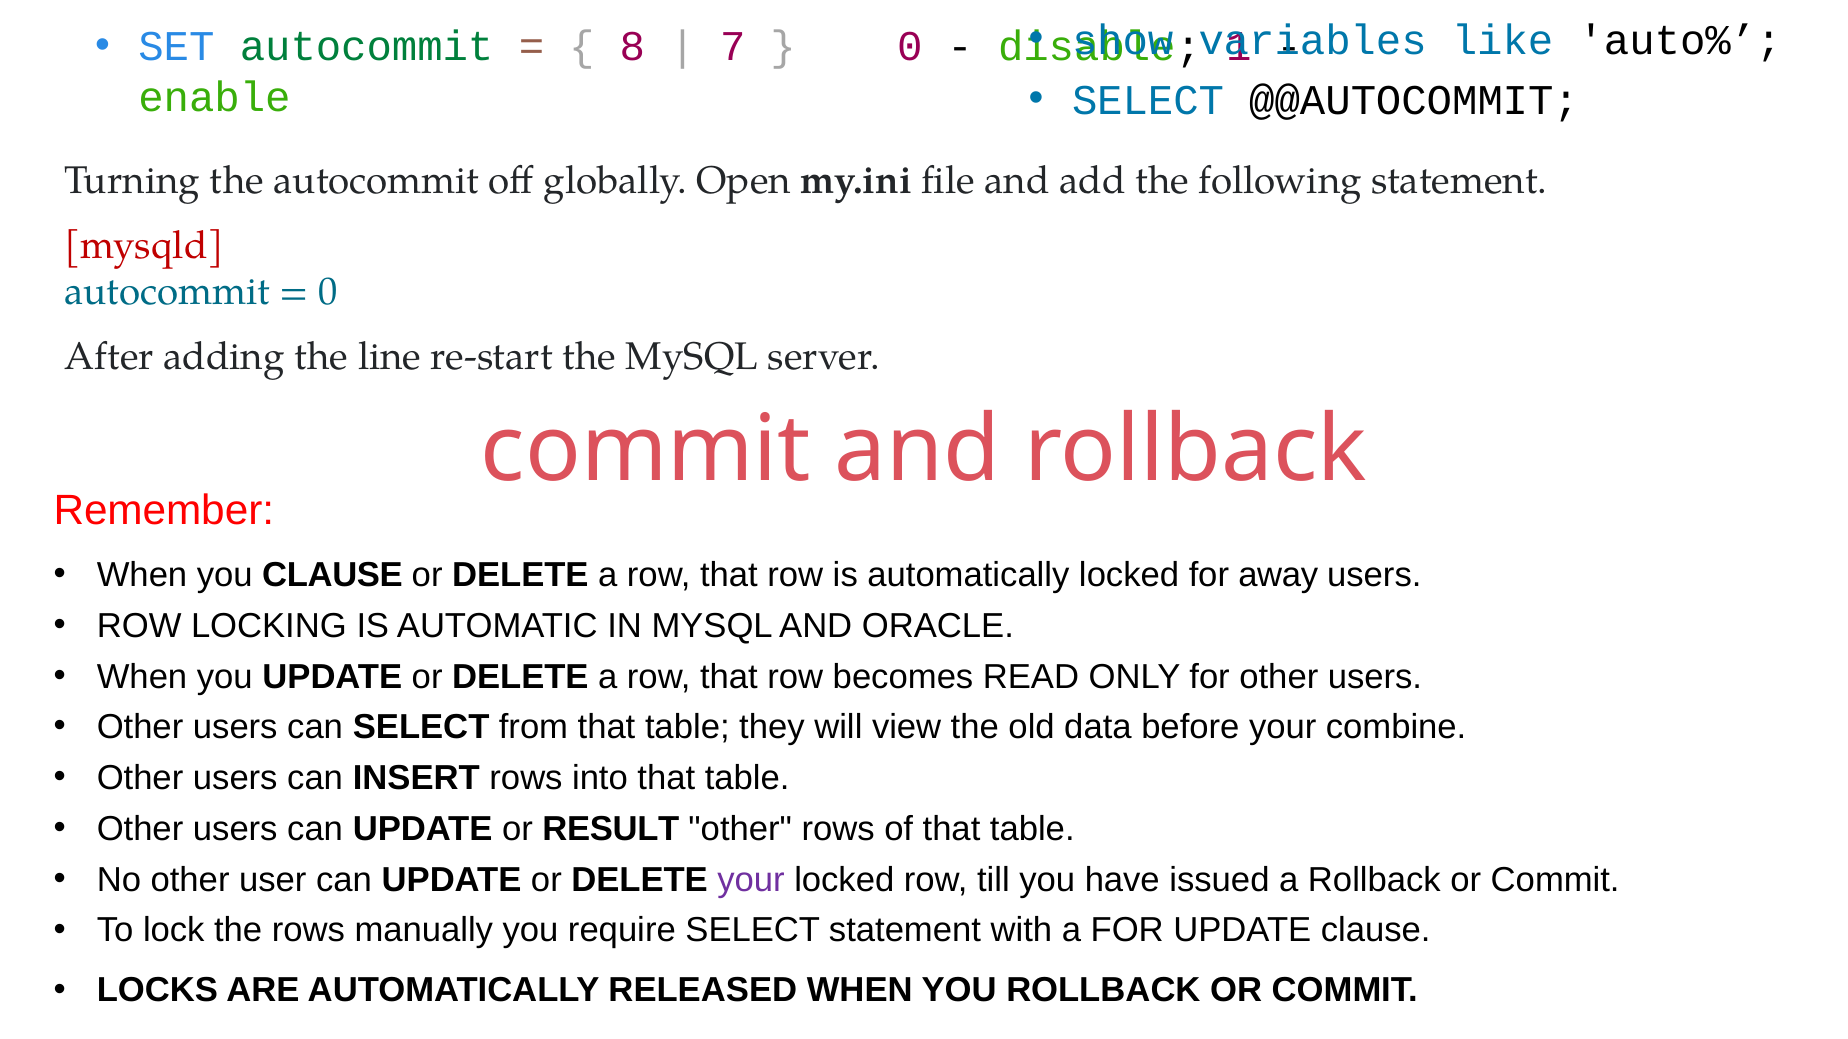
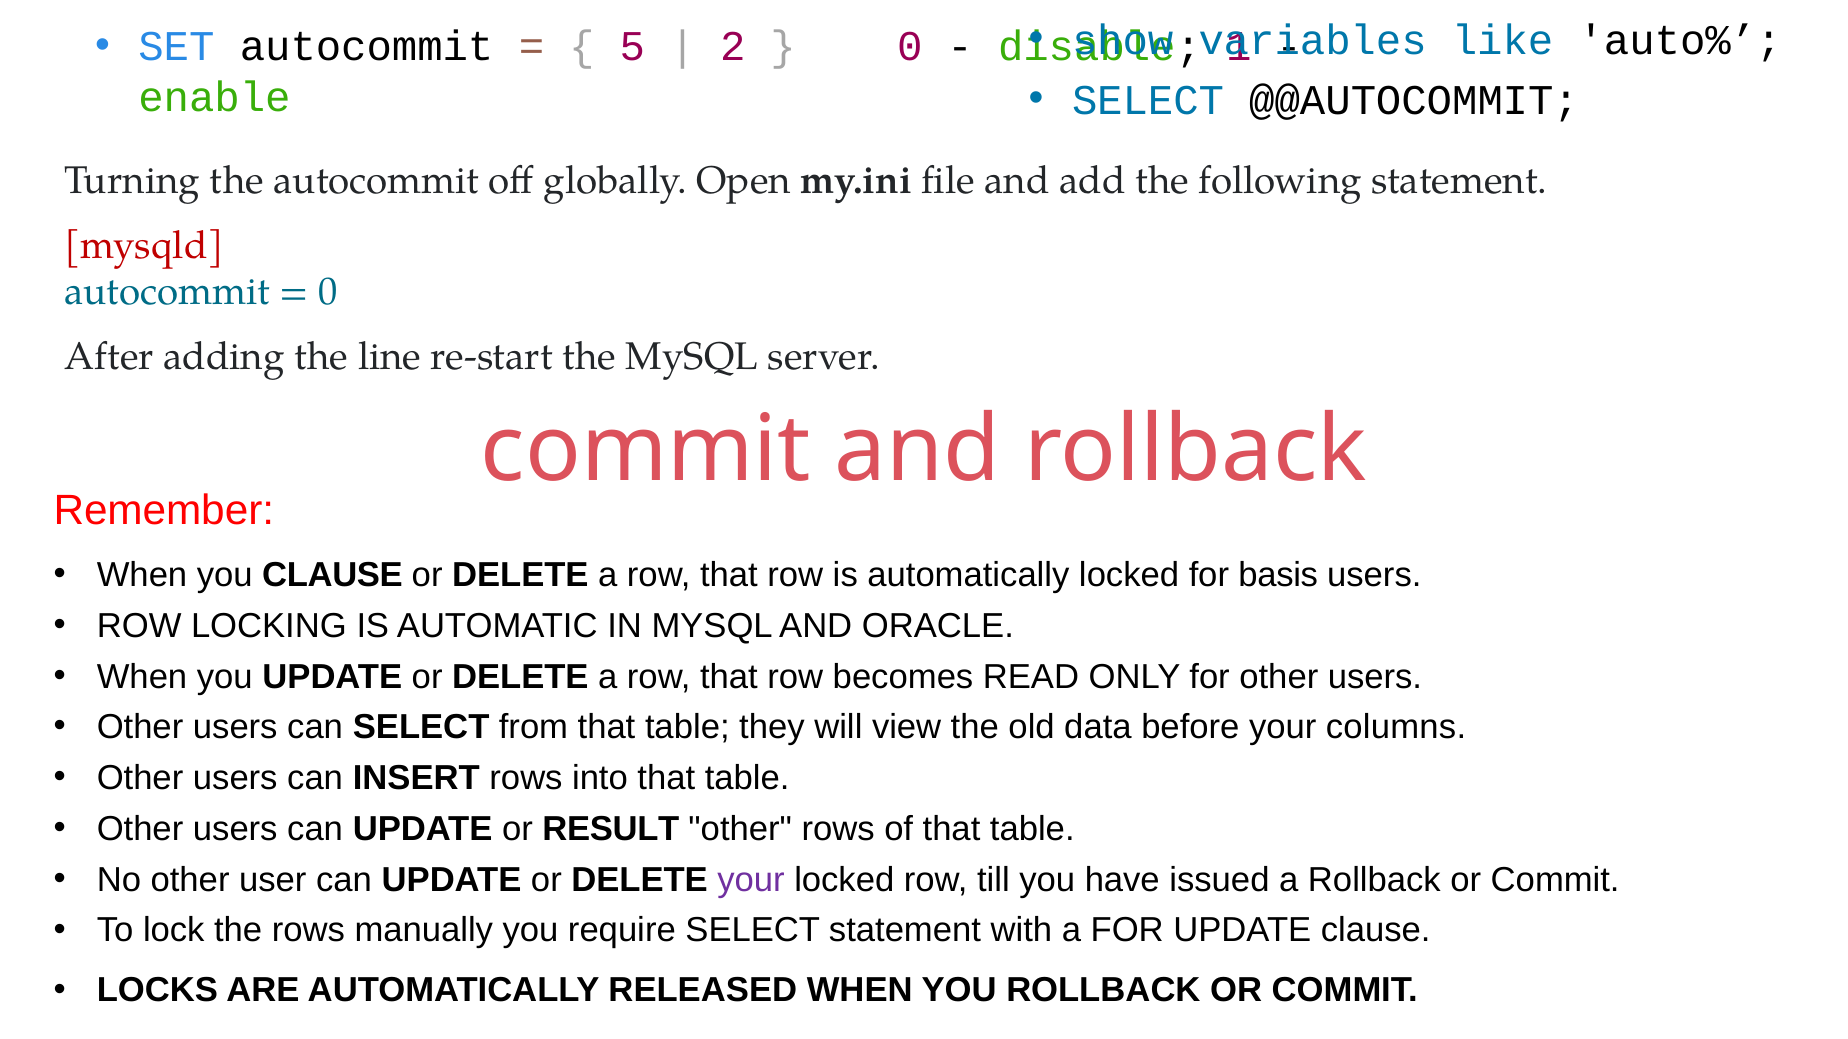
autocommit at (367, 47) colour: green -> black
8: 8 -> 5
7: 7 -> 2
away: away -> basis
combine: combine -> columns
